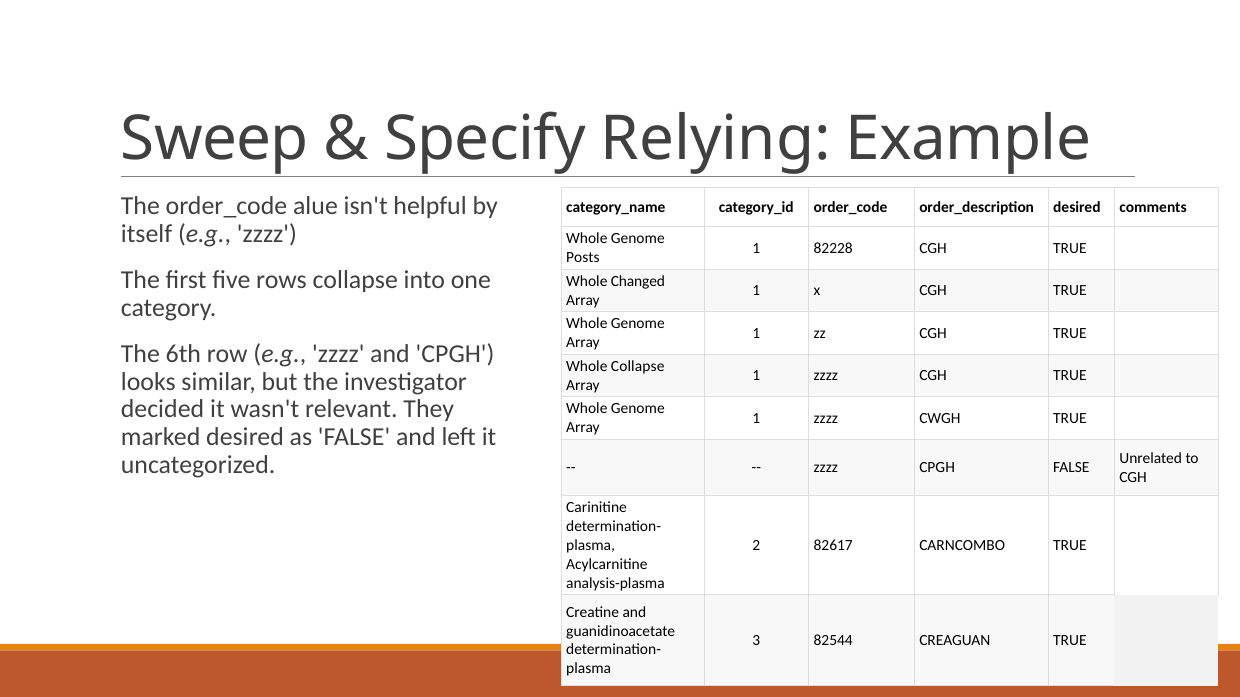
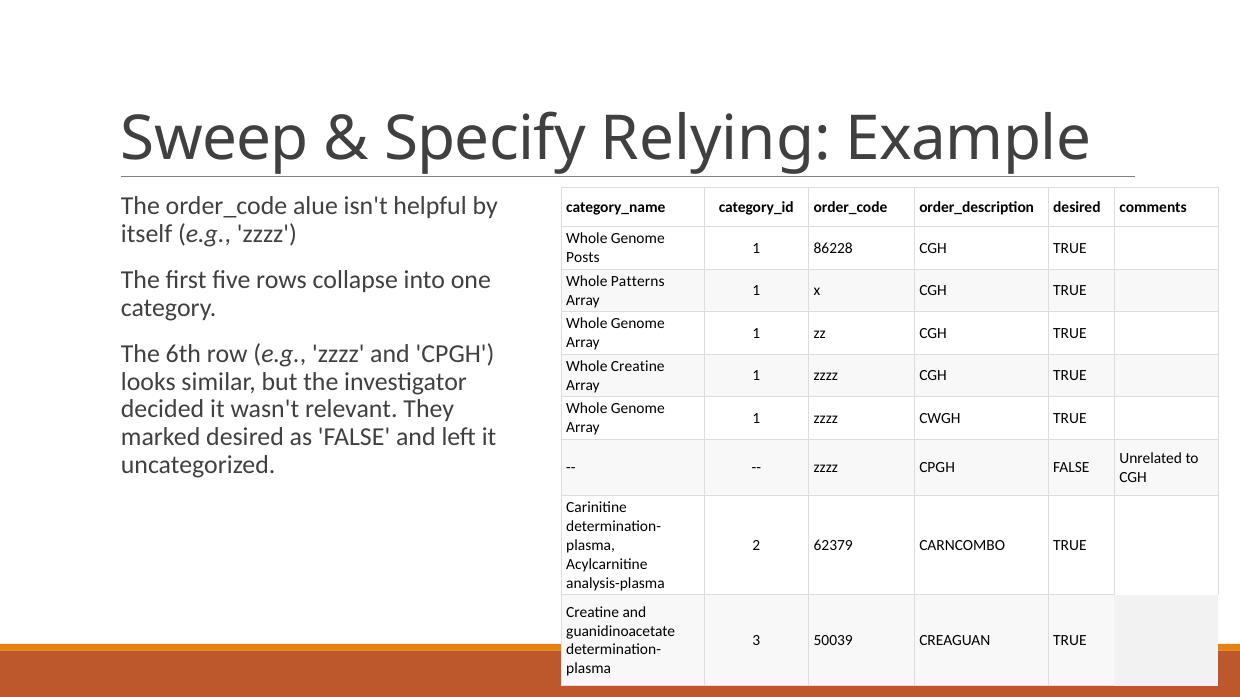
82228: 82228 -> 86228
Changed: Changed -> Patterns
Whole Collapse: Collapse -> Creatine
82617: 82617 -> 62379
82544: 82544 -> 50039
